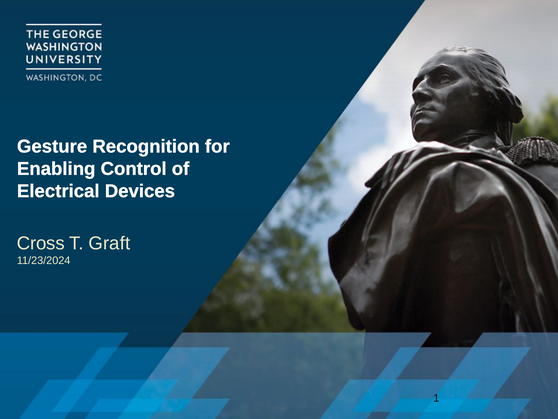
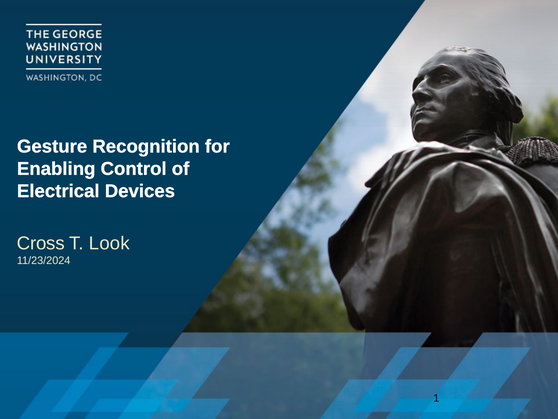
Graft: Graft -> Look
